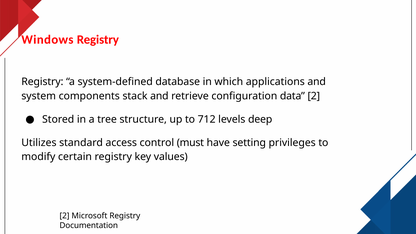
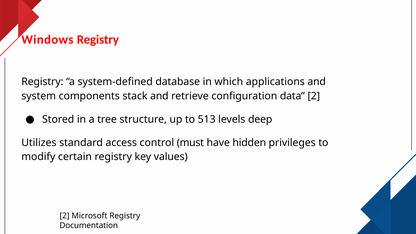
712: 712 -> 513
setting: setting -> hidden
